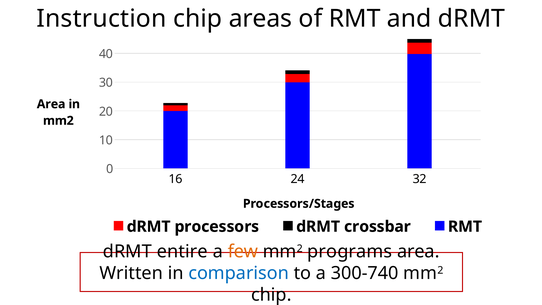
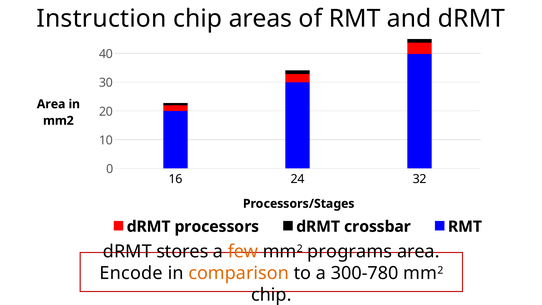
entire: entire -> stores
Written: Written -> Encode
comparison colour: blue -> orange
300-740: 300-740 -> 300-780
